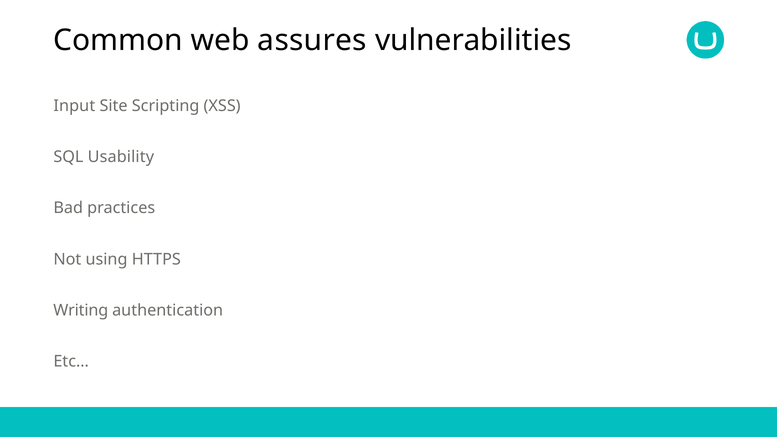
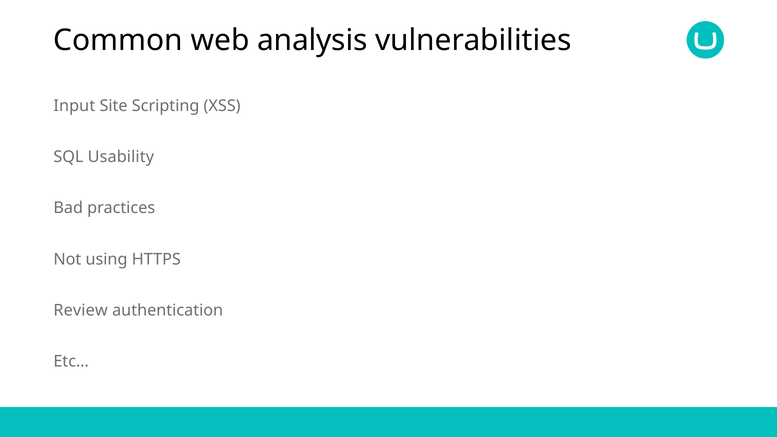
assures: assures -> analysis
Writing: Writing -> Review
